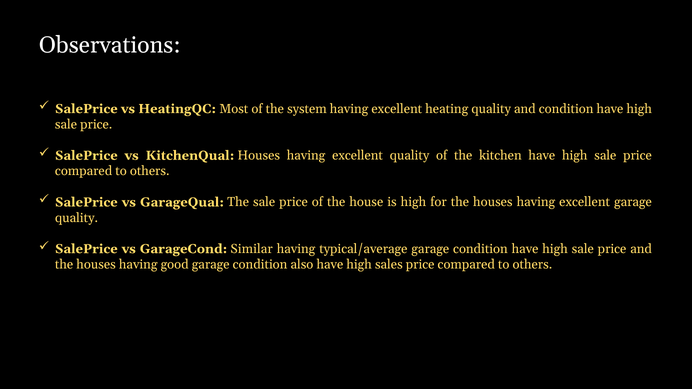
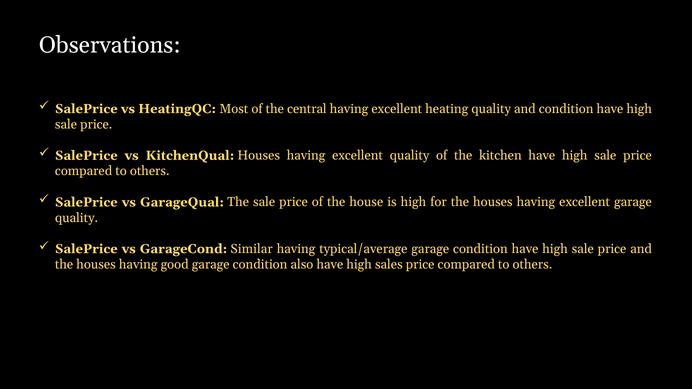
system: system -> central
